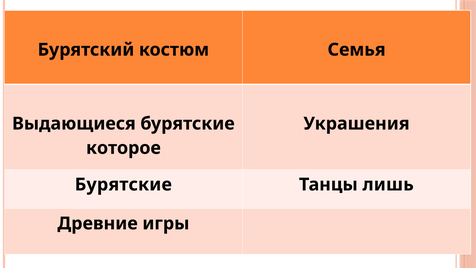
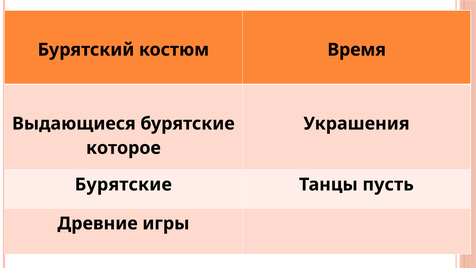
Семья: Семья -> Время
лишь: лишь -> пусть
